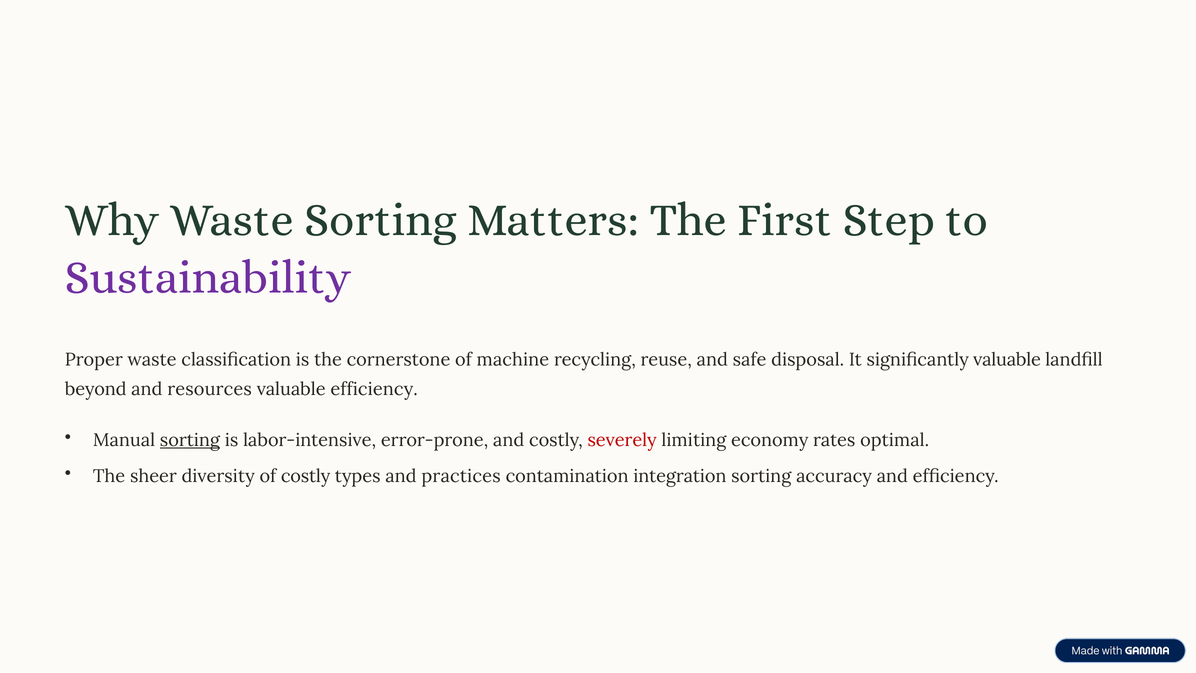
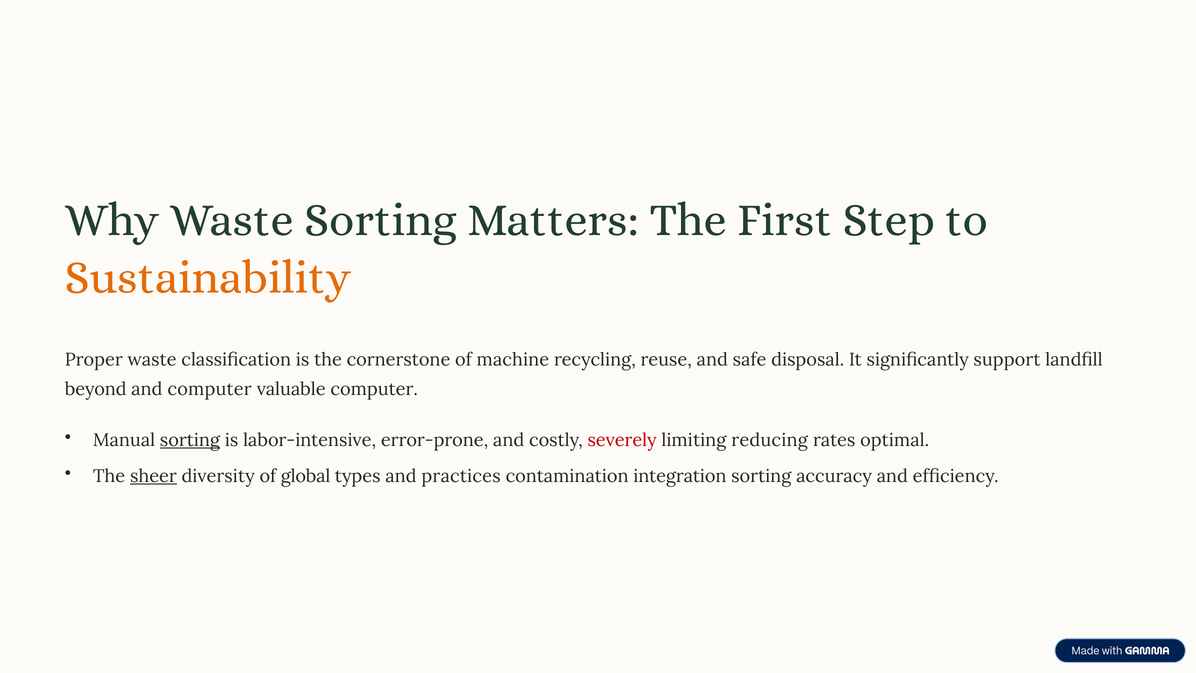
Sustainability colour: purple -> orange
significantly valuable: valuable -> support
and resources: resources -> computer
valuable efficiency: efficiency -> computer
economy: economy -> reducing
sheer underline: none -> present
of costly: costly -> global
